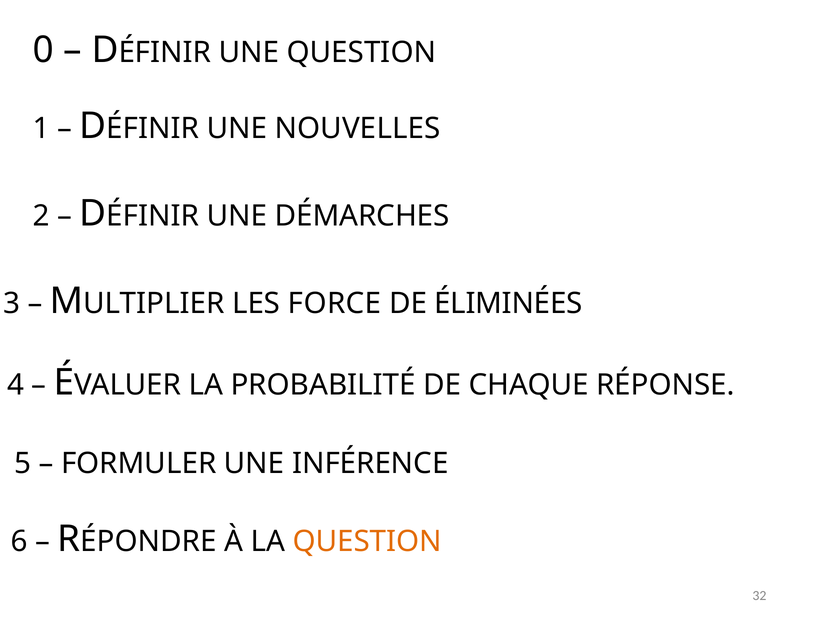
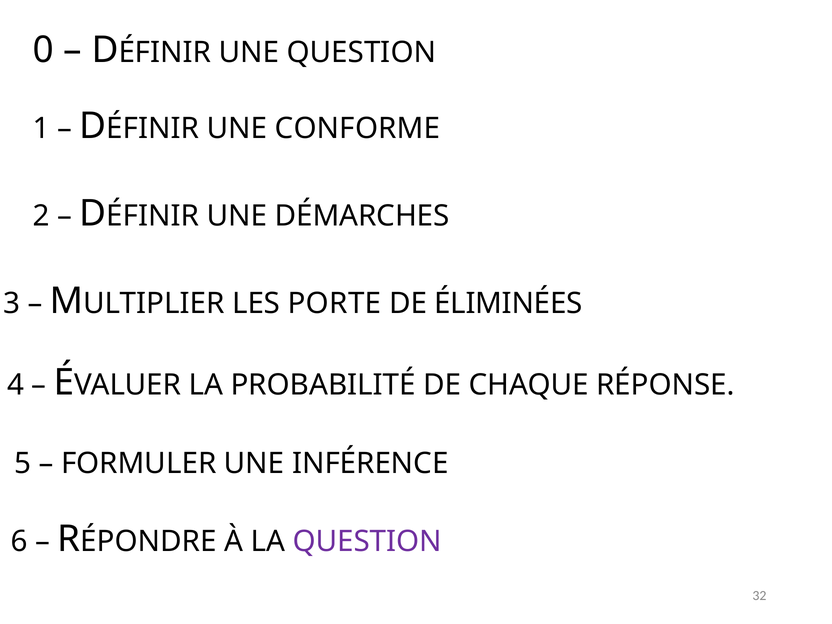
NOUVELLES: NOUVELLES -> CONFORME
FORCE: FORCE -> PORTE
QUESTION at (367, 542) colour: orange -> purple
